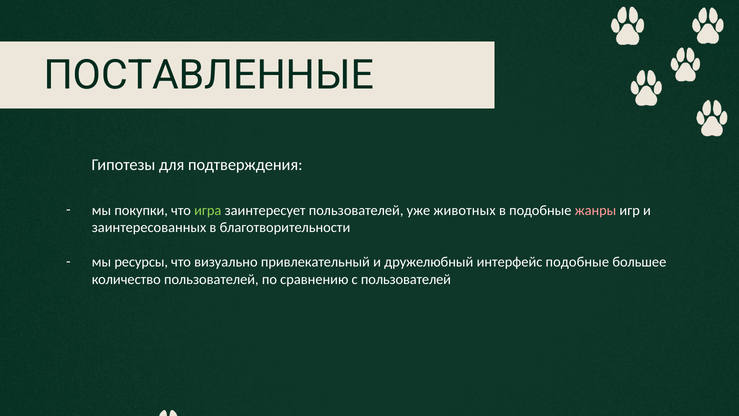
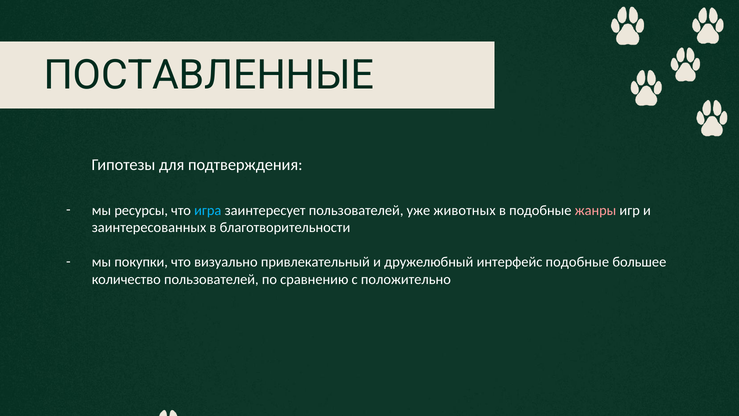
покупки: покупки -> ресурсы
игра colour: light green -> light blue
ресурсы: ресурсы -> покупки
с пользователей: пользователей -> положительно
